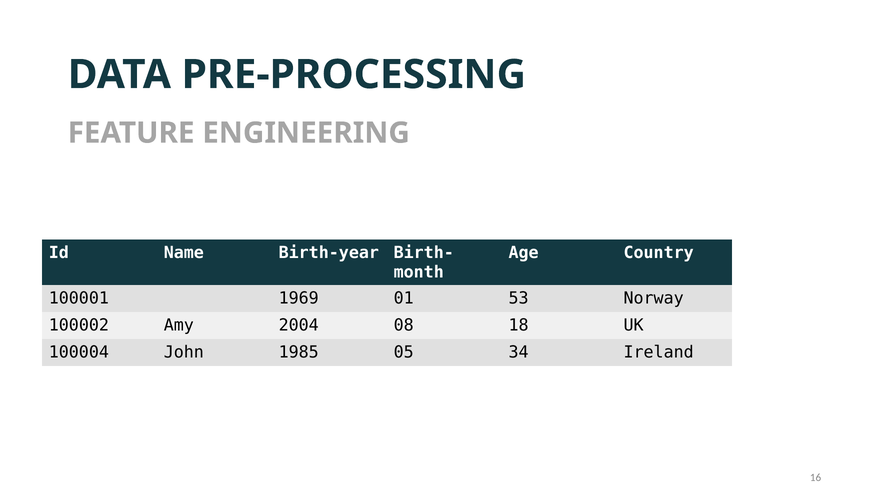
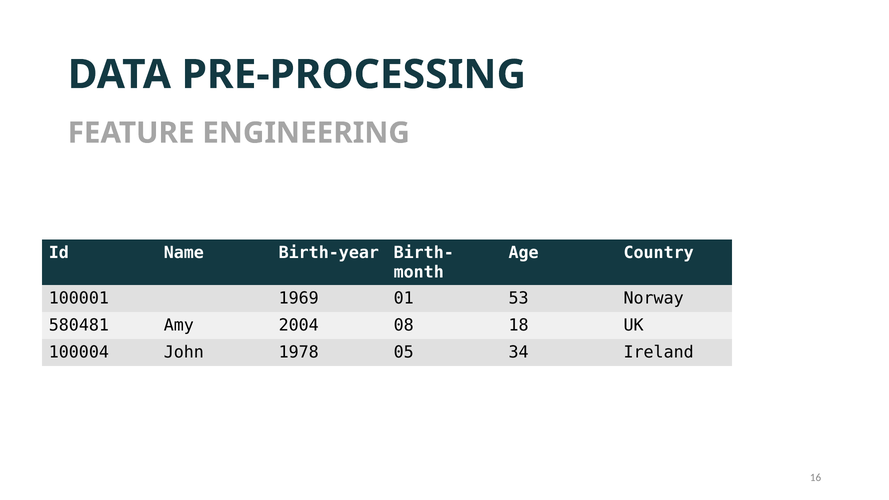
100002: 100002 -> 580481
1985: 1985 -> 1978
